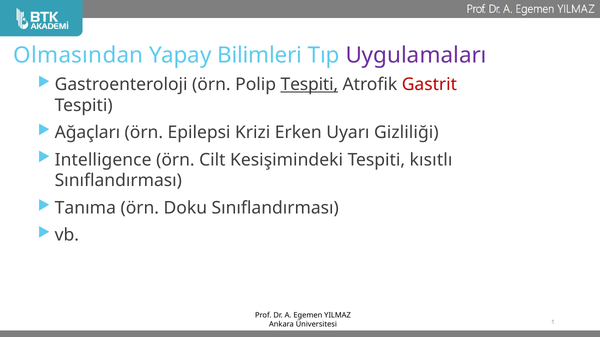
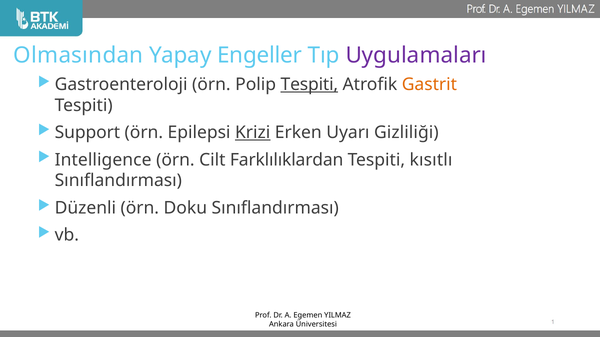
Bilimleri: Bilimleri -> Engeller
Gastrit colour: red -> orange
Ağaçları: Ağaçları -> Support
Krizi underline: none -> present
Kesişimindeki: Kesişimindeki -> Farklılıklardan
Tanıma: Tanıma -> Düzenli
